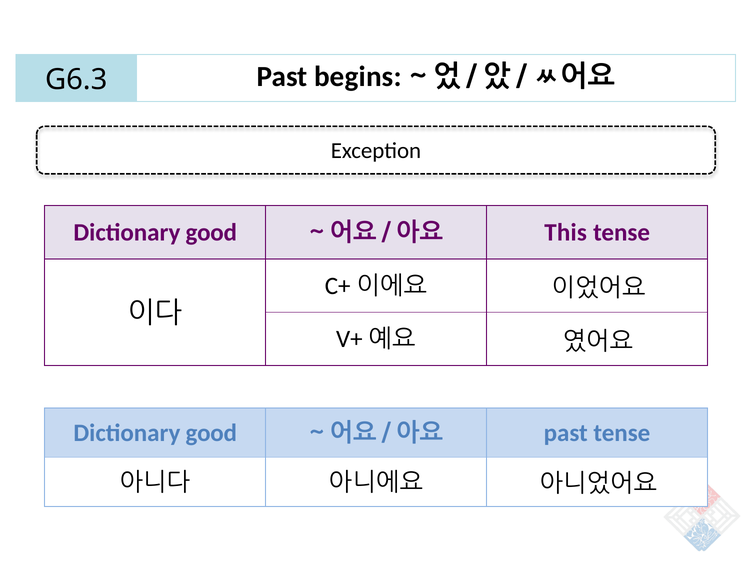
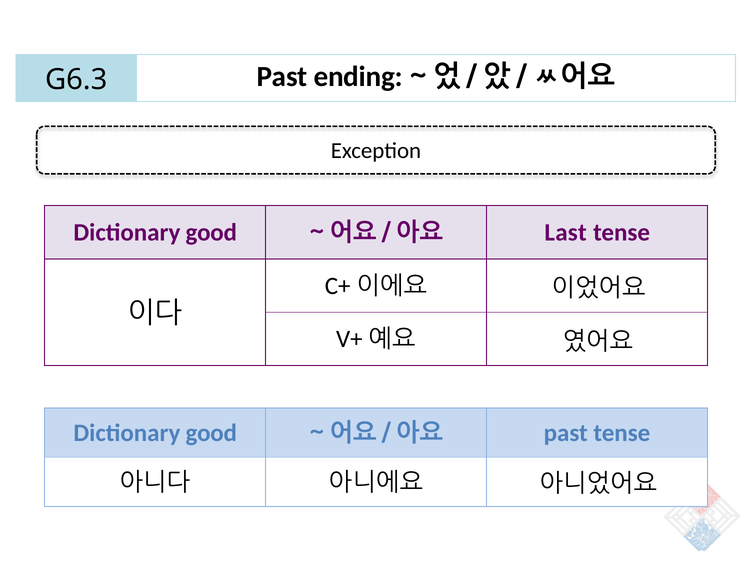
begins: begins -> ending
This: This -> Last
